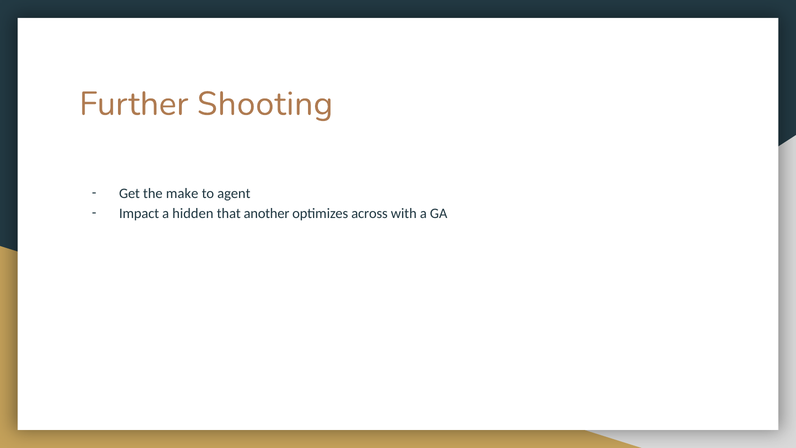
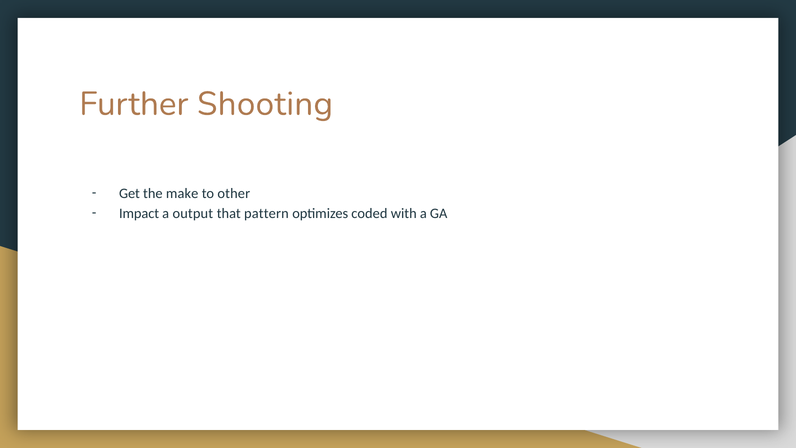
agent: agent -> other
hidden: hidden -> output
another: another -> pattern
across: across -> coded
